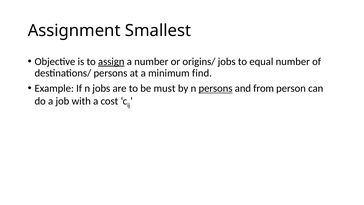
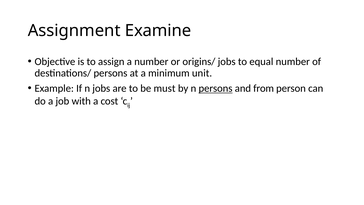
Smallest: Smallest -> Examine
assign underline: present -> none
find: find -> unit
